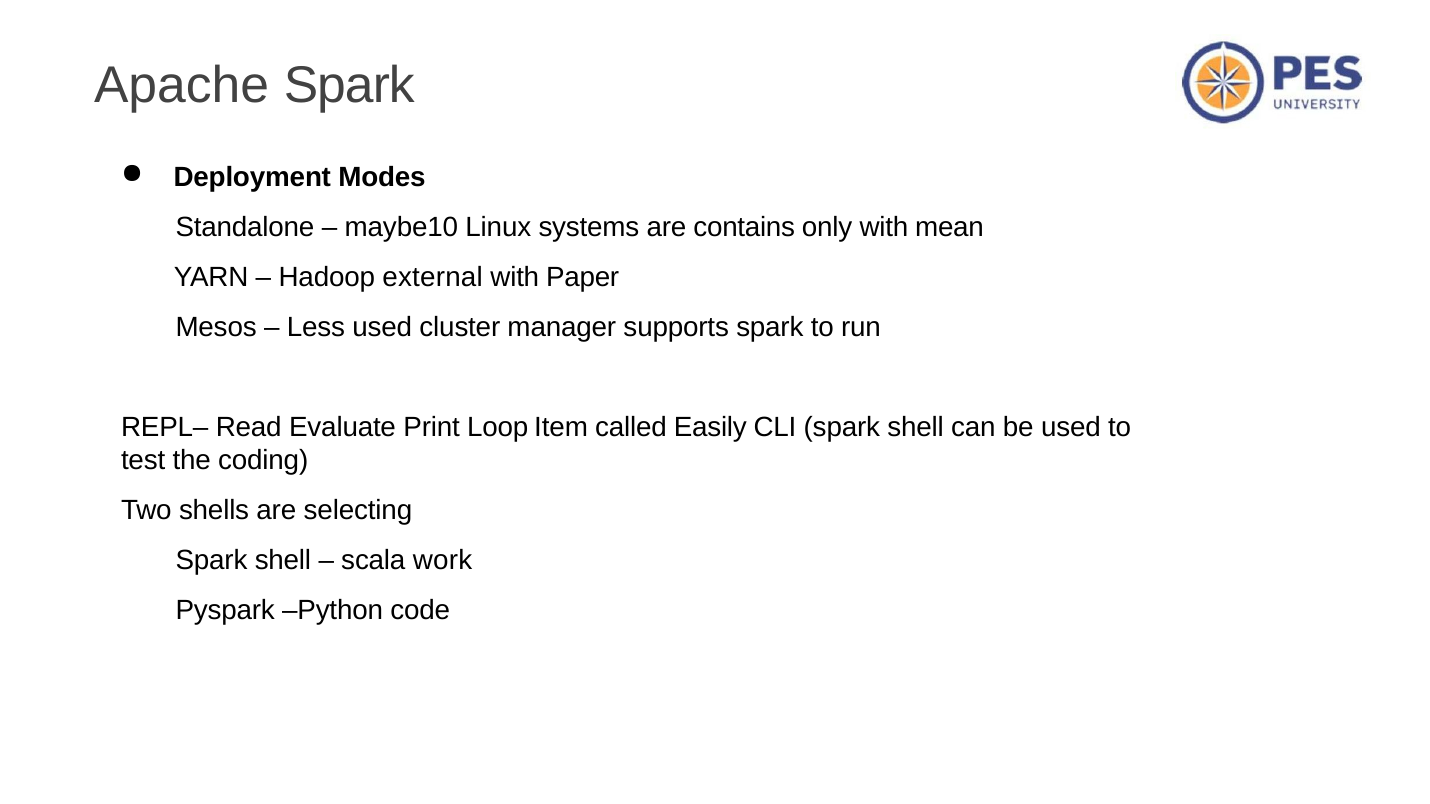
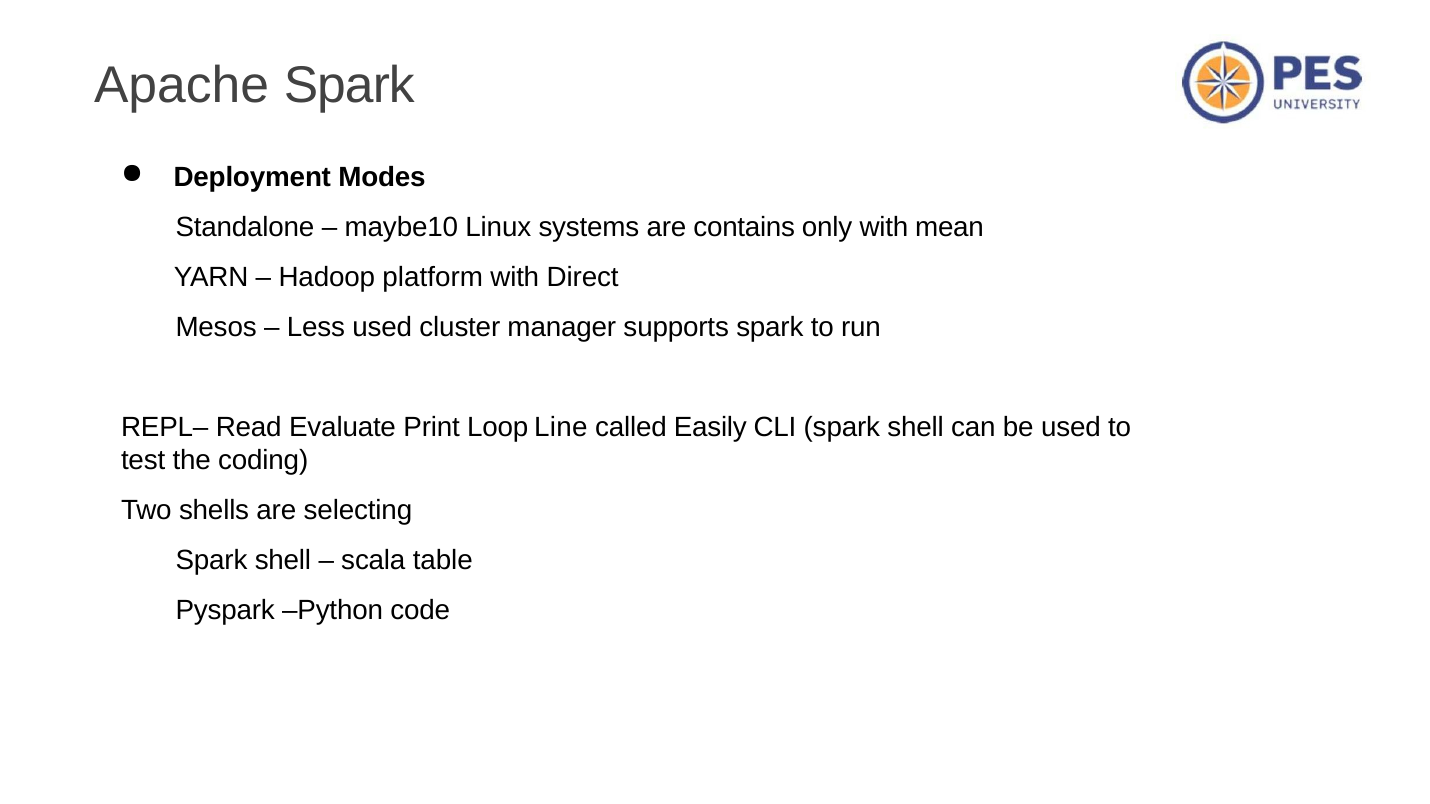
external: external -> platform
Paper: Paper -> Direct
Item: Item -> Line
work: work -> table
